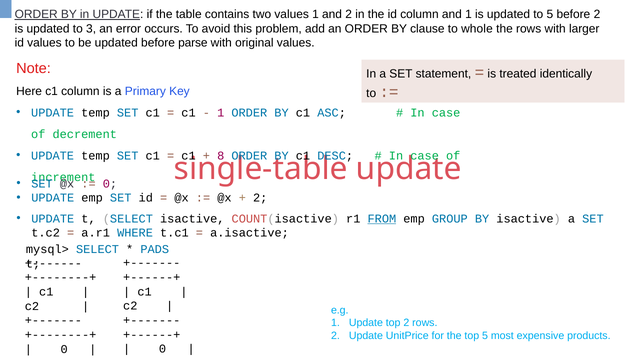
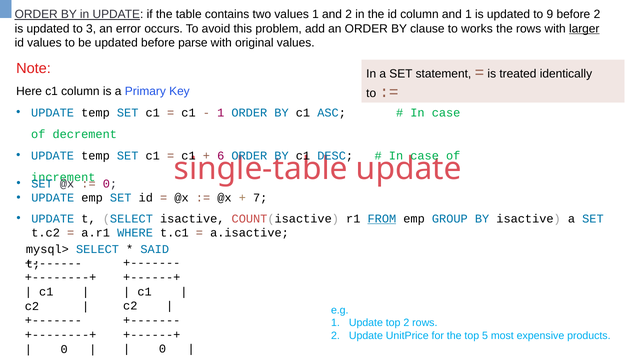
to 5: 5 -> 9
whole: whole -> works
larger underline: none -> present
8 at (221, 156): 8 -> 6
2 at (260, 198): 2 -> 7
PADS: PADS -> SAID
